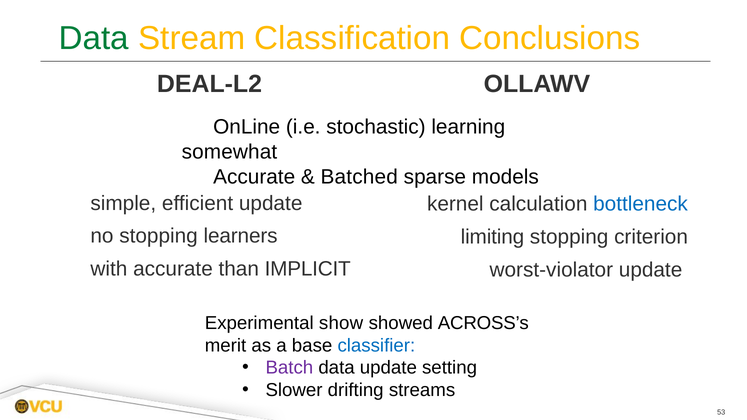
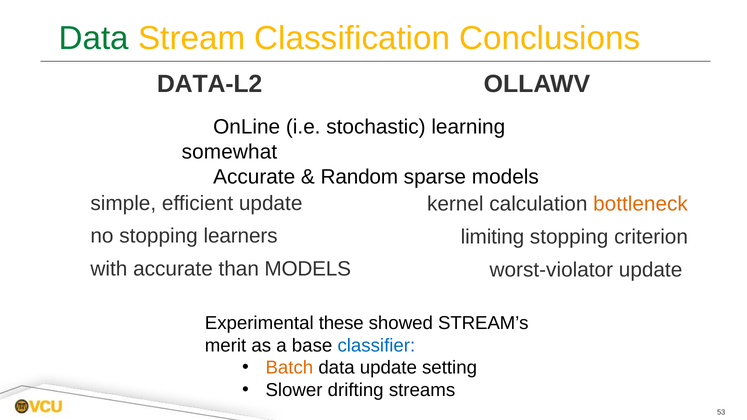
DEAL-L2: DEAL-L2 -> DATA-L2
Batched: Batched -> Random
bottleneck colour: blue -> orange
than IMPLICIT: IMPLICIT -> MODELS
show: show -> these
ACROSS’s: ACROSS’s -> STREAM’s
Batch colour: purple -> orange
